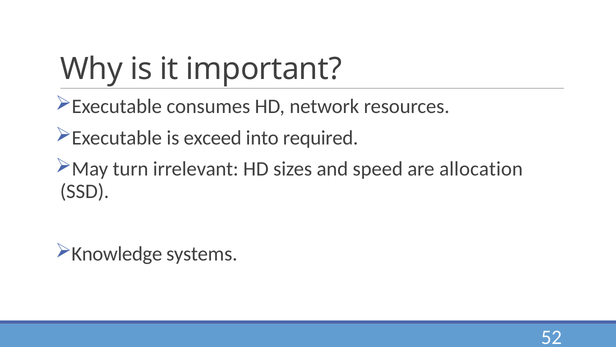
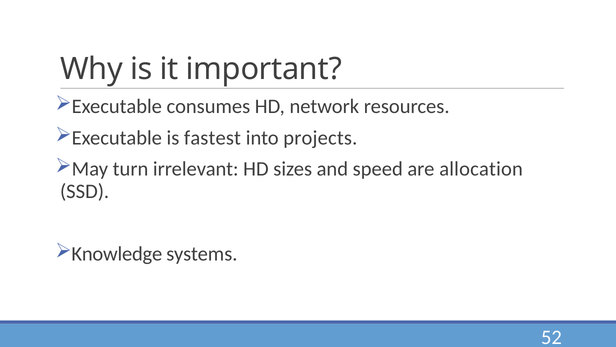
exceed: exceed -> fastest
required: required -> projects
